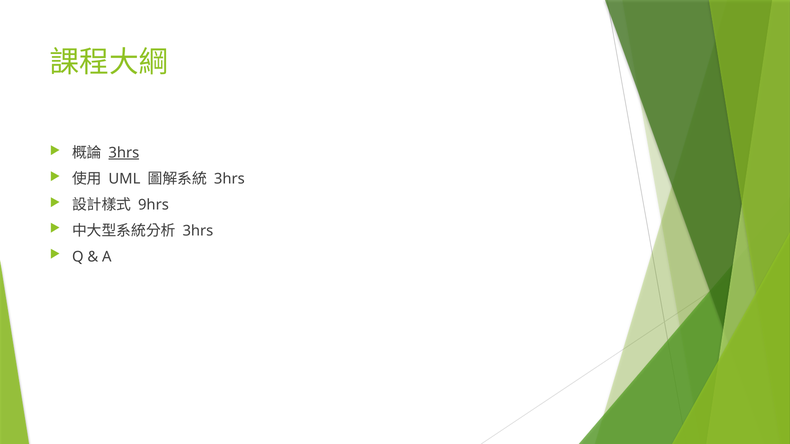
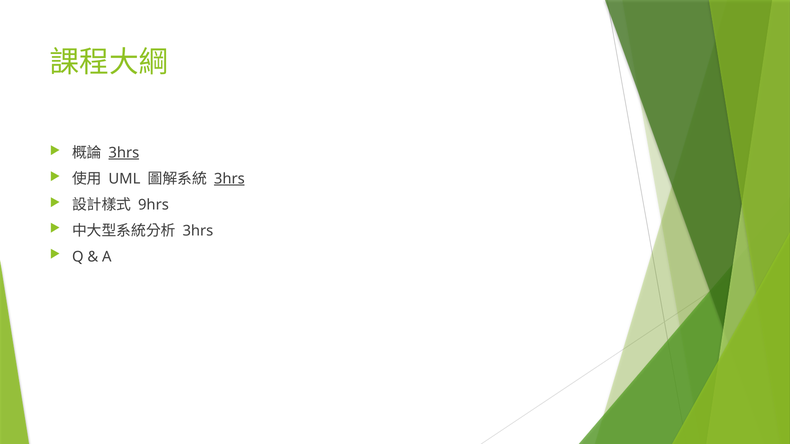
3hrs at (229, 179) underline: none -> present
